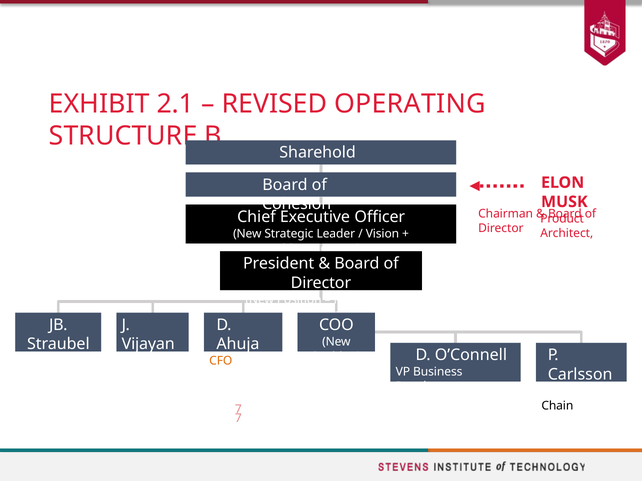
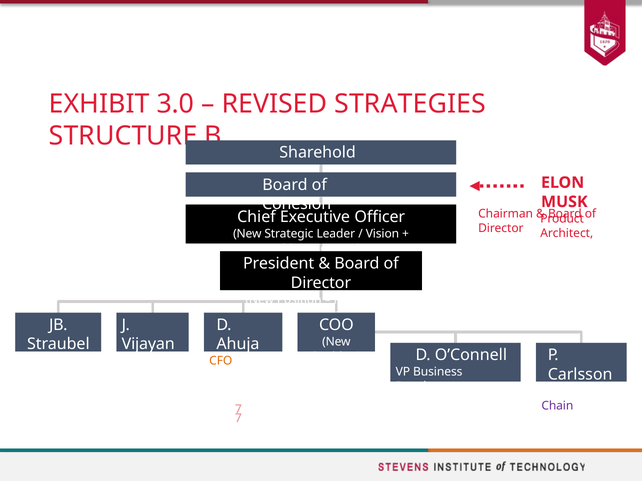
2.1: 2.1 -> 3.0
OPERATING: OPERATING -> STRATEGIES
Chain colour: black -> purple
